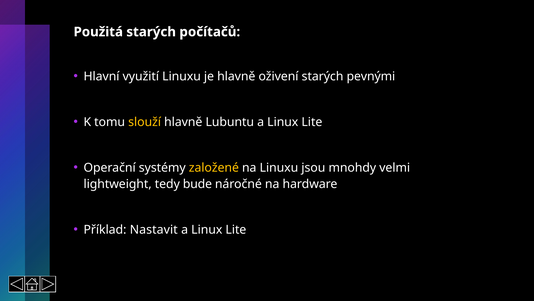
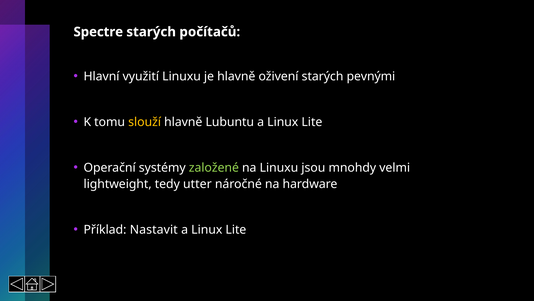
Použitá: Použitá -> Spectre
založené colour: yellow -> light green
bude: bude -> utter
